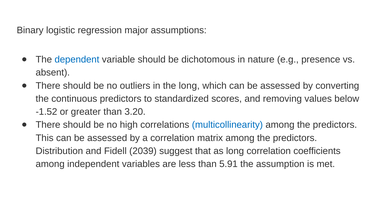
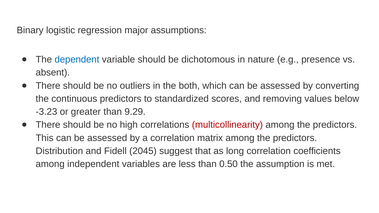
the long: long -> both
-1.52: -1.52 -> -3.23
3.20: 3.20 -> 9.29
multicollinearity colour: blue -> red
2039: 2039 -> 2045
5.91: 5.91 -> 0.50
